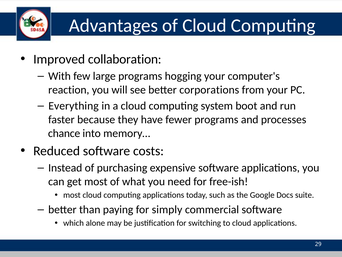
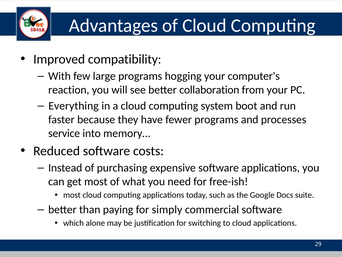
collaboration: collaboration -> compatibility
corporations: corporations -> collaboration
chance: chance -> service
